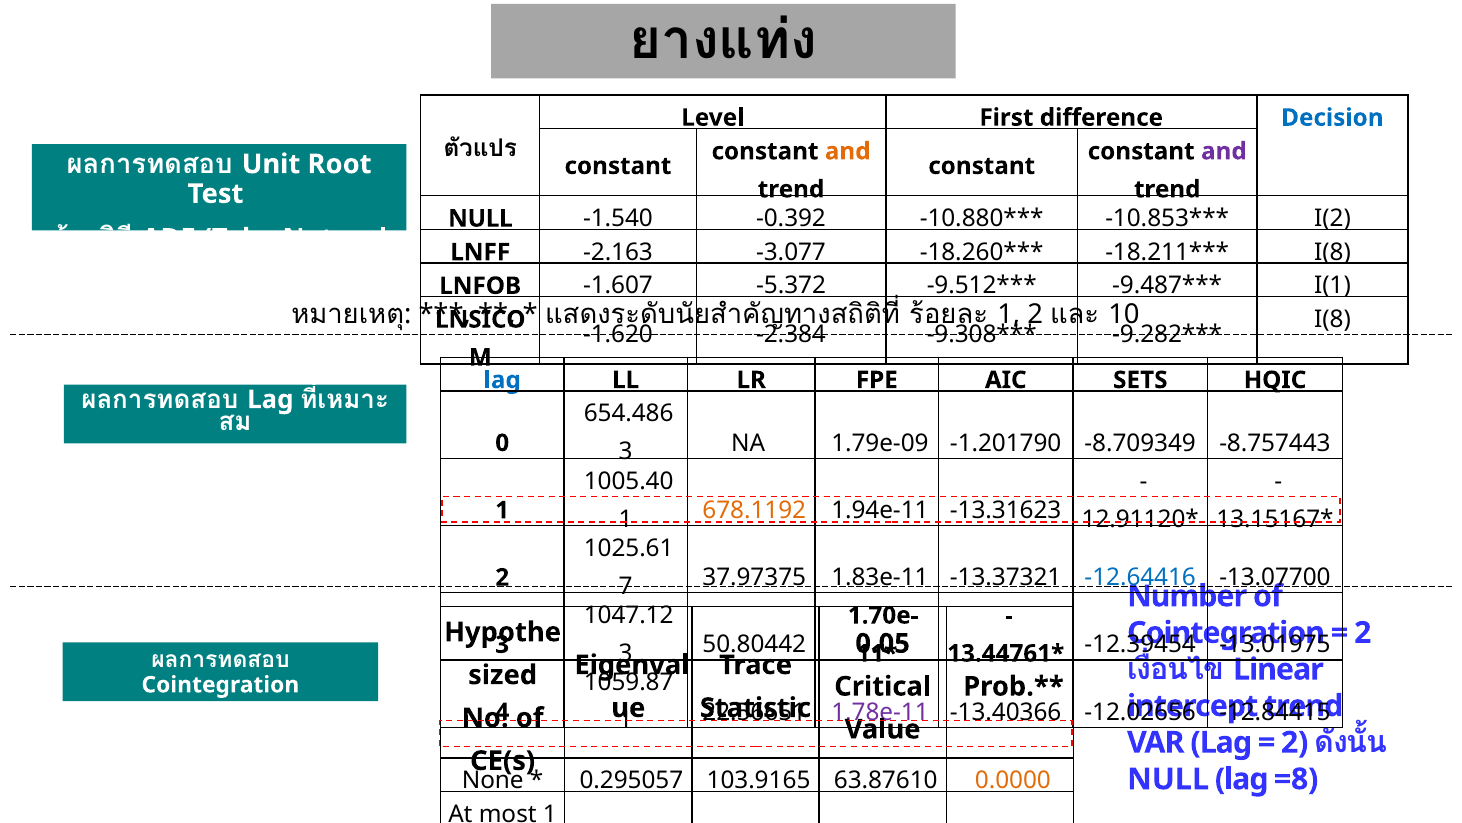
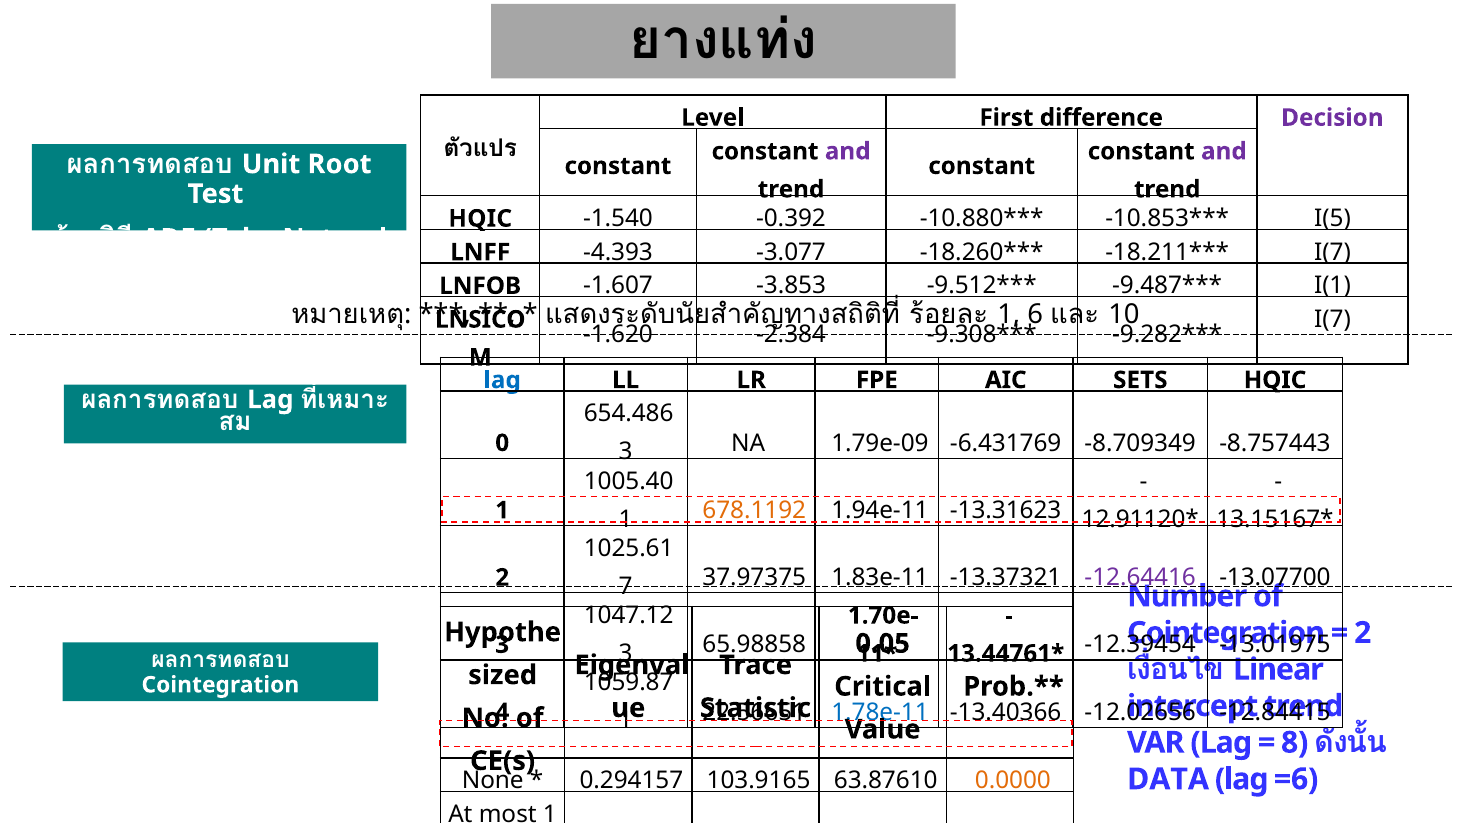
Decision colour: blue -> purple
and at (848, 151) colour: orange -> purple
NULL at (480, 218): NULL -> HQIC
I(2: I(2 -> I(5
-2.163: -2.163 -> -4.393
I(8 at (1333, 252): I(8 -> I(7
-5.372: -5.372 -> -3.853
1 2: 2 -> 6
I(8 at (1333, 319): I(8 -> I(7
-1.201790: -1.201790 -> -6.431769
-12.64416 colour: blue -> purple
50.80442: 50.80442 -> 65.98858
1.78e-11 colour: purple -> blue
2 at (1295, 742): 2 -> 8
0.295057: 0.295057 -> 0.294157
NULL at (1168, 779): NULL -> DATA
=8: =8 -> =6
